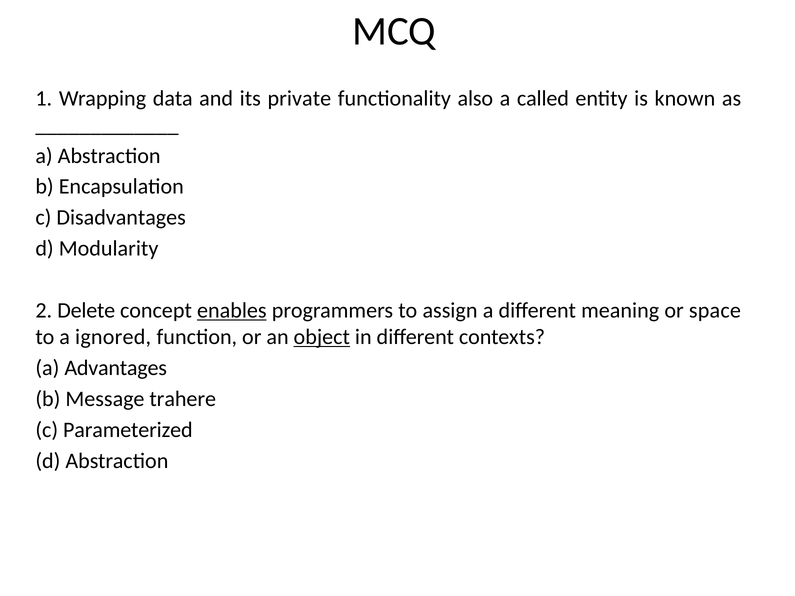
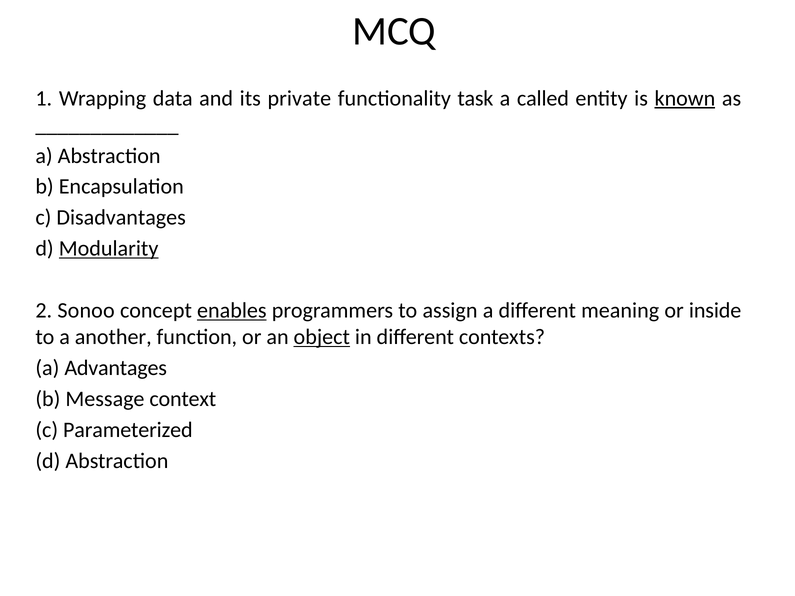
also: also -> task
known underline: none -> present
Modularity underline: none -> present
Delete: Delete -> Sonoo
space: space -> inside
ignored: ignored -> another
trahere: trahere -> context
